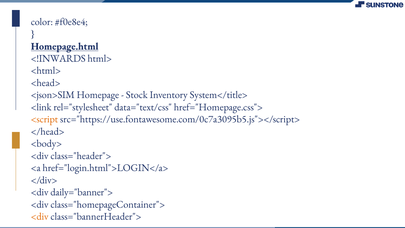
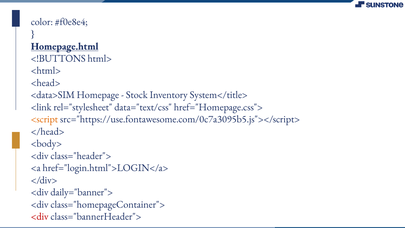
<!INWARDS: <!INWARDS -> <!BUTTONS
<json>SIM: <json>SIM -> <data>SIM
<div at (40, 216) colour: orange -> red
